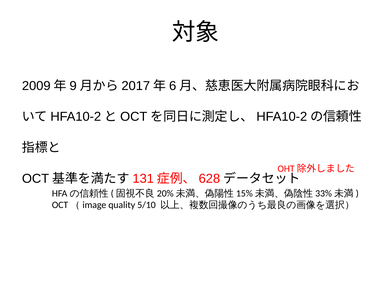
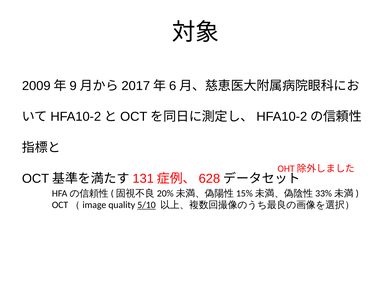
5/10 underline: none -> present
